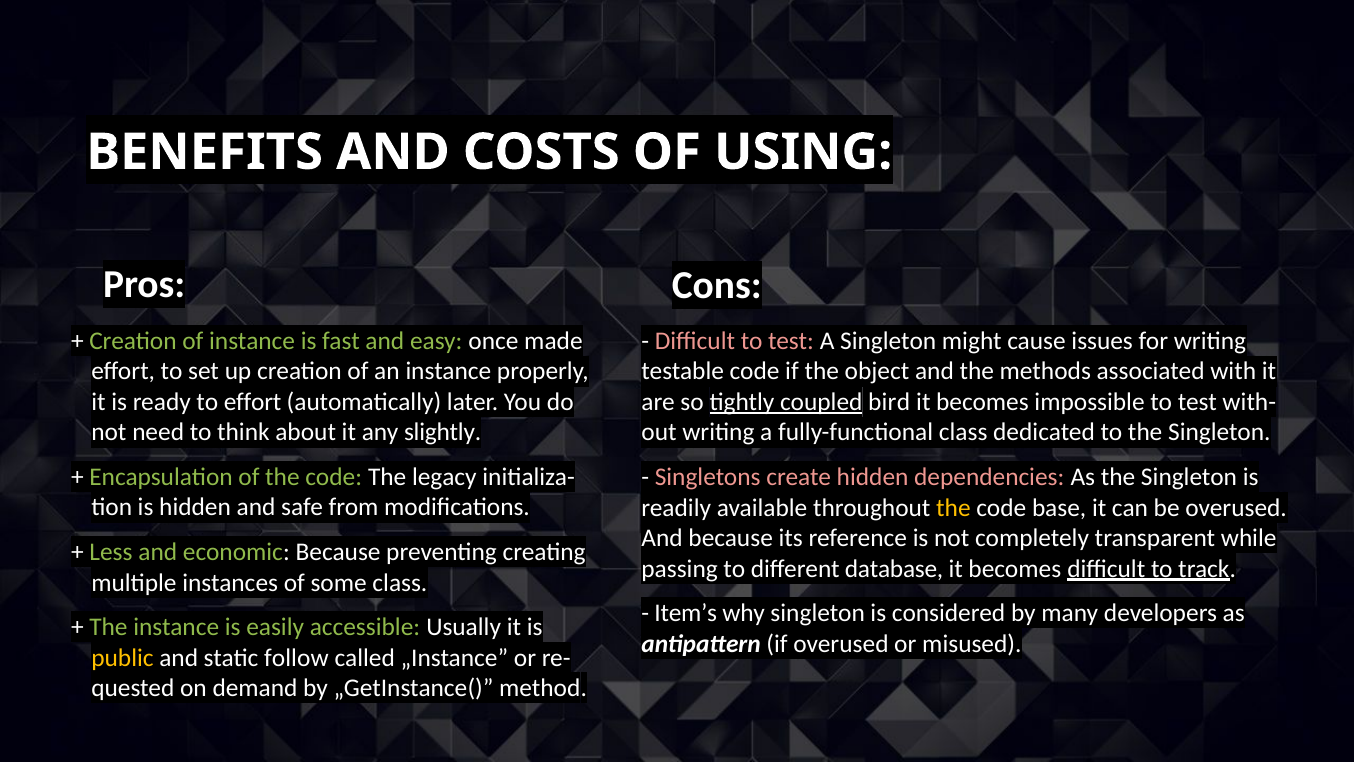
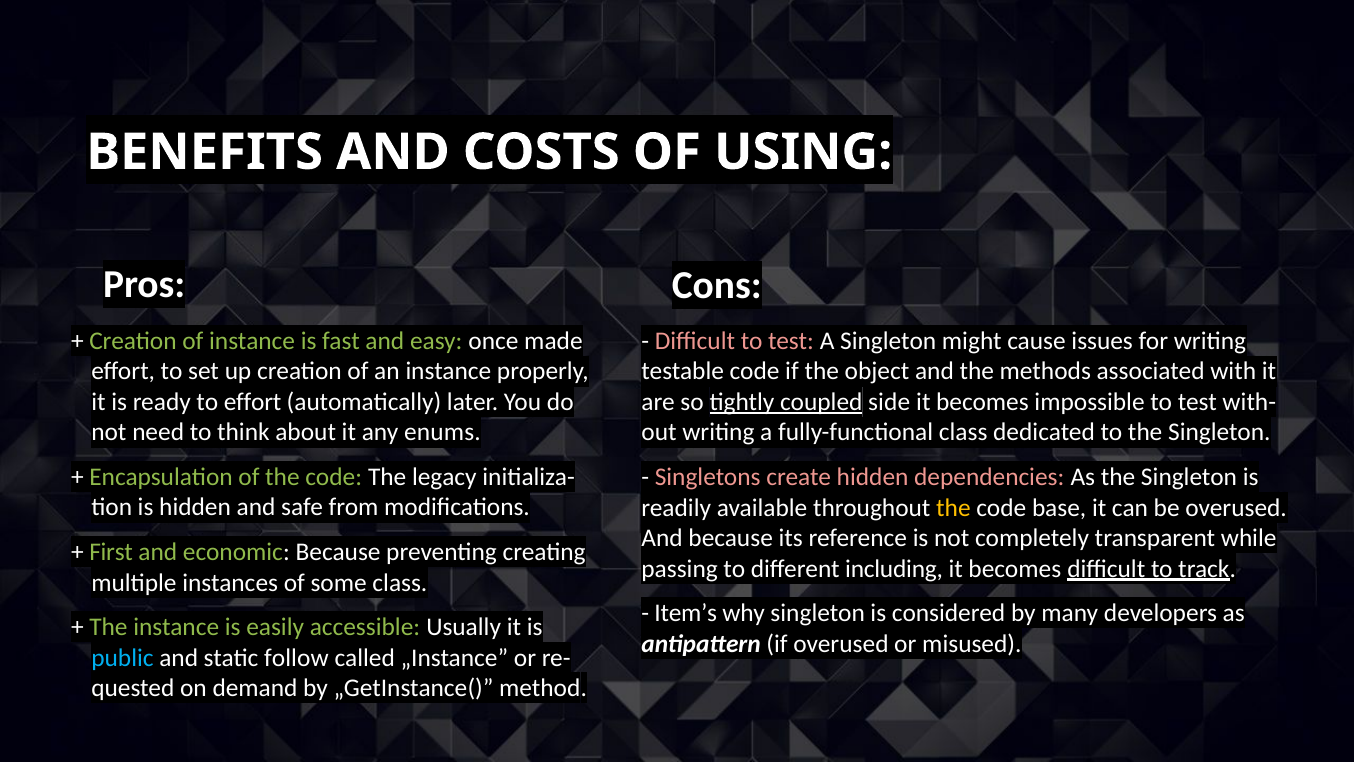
bird: bird -> side
slightly: slightly -> enums
Less: Less -> First
database: database -> including
public colour: yellow -> light blue
